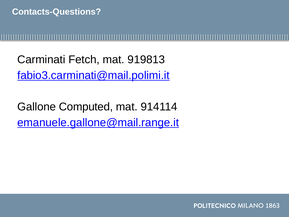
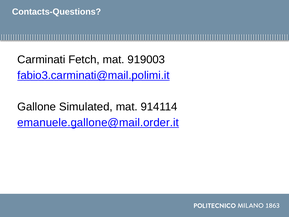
919813: 919813 -> 919003
Computed: Computed -> Simulated
emanuele.gallone@mail.range.it: emanuele.gallone@mail.range.it -> emanuele.gallone@mail.order.it
